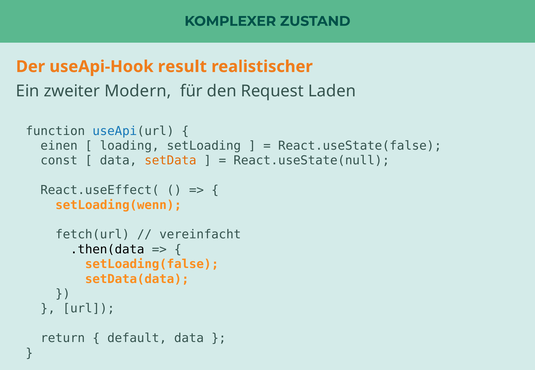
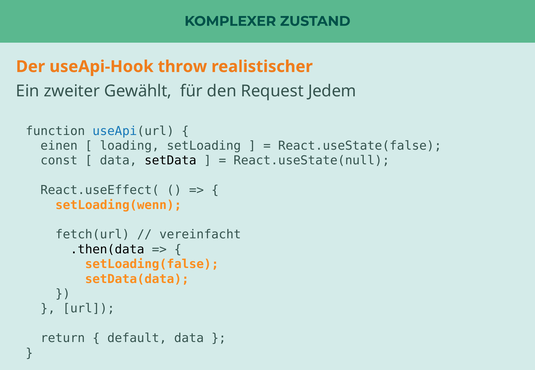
result: result -> throw
Modern: Modern -> Gewählt
Laden: Laden -> Jedem
setData colour: orange -> black
